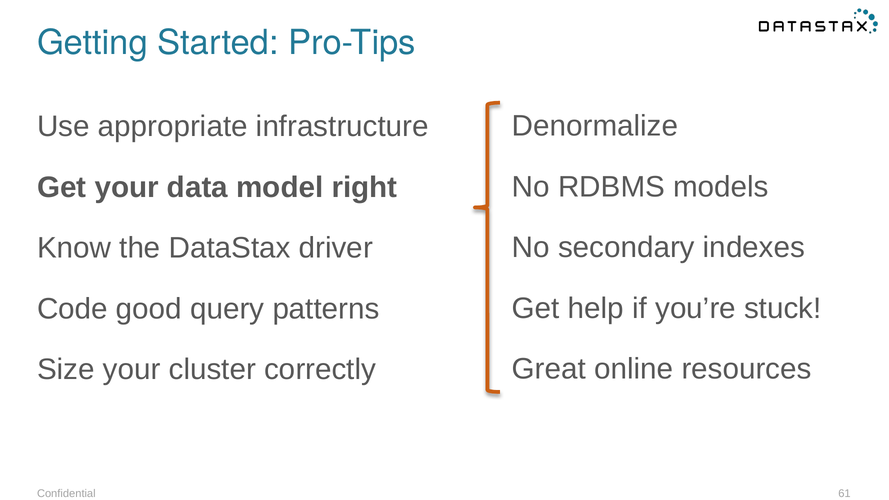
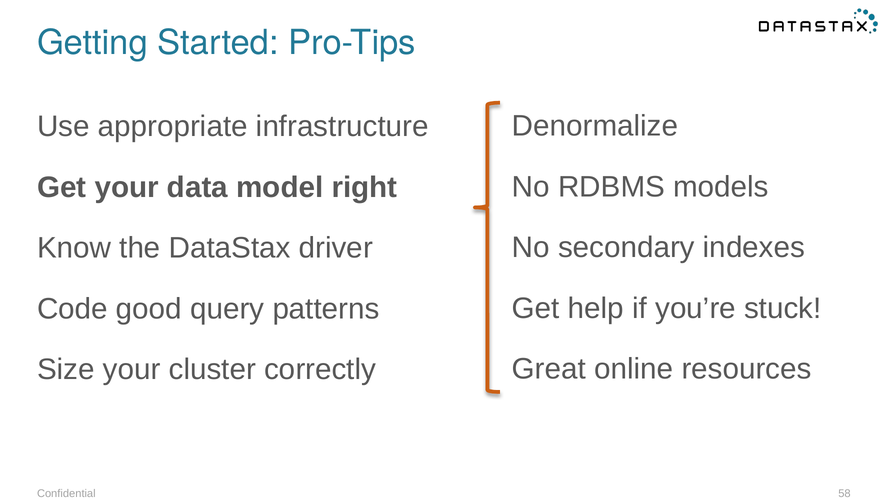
61: 61 -> 58
